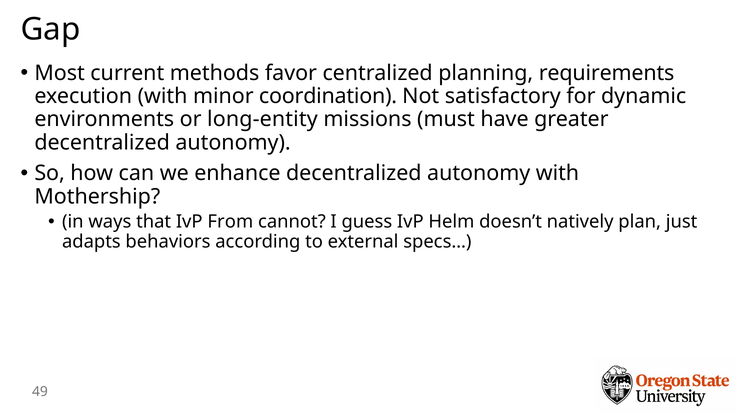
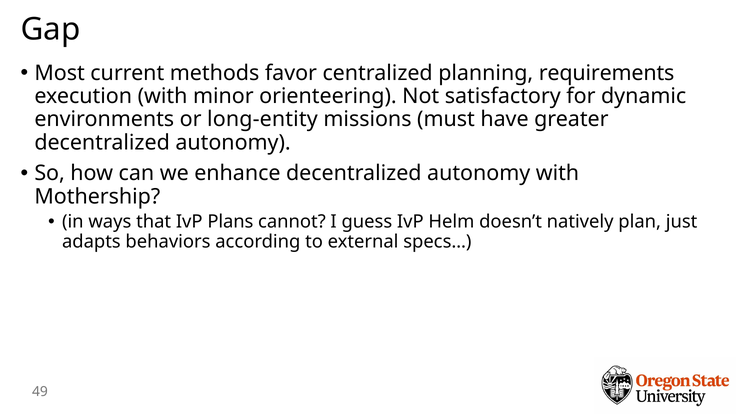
coordination: coordination -> orienteering
From: From -> Plans
